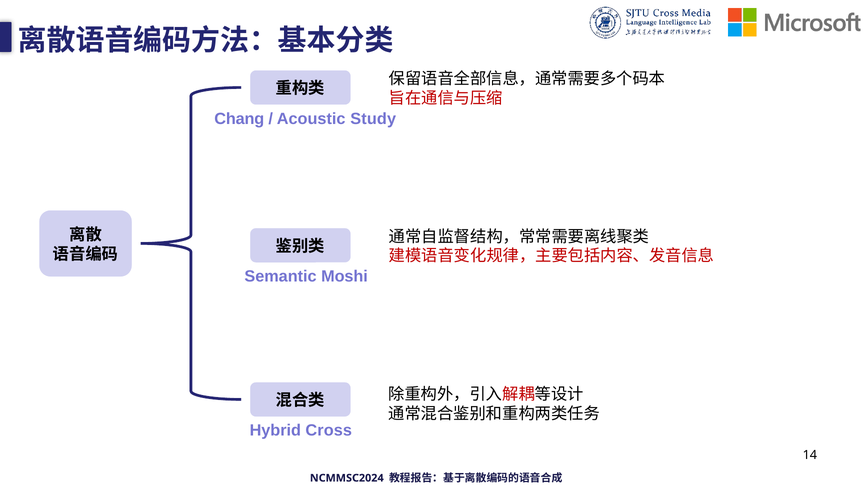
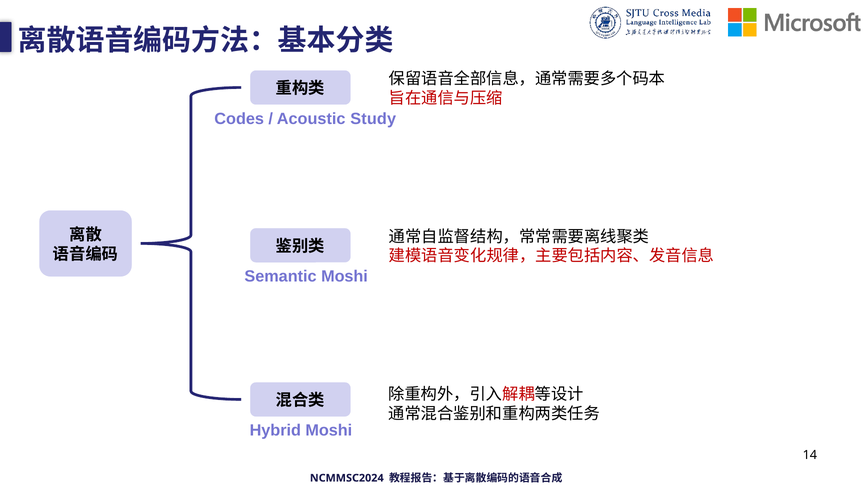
Chang: Chang -> Codes
Hybrid Cross: Cross -> Moshi
